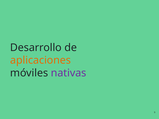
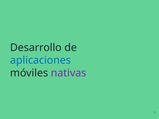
aplicaciones colour: orange -> blue
